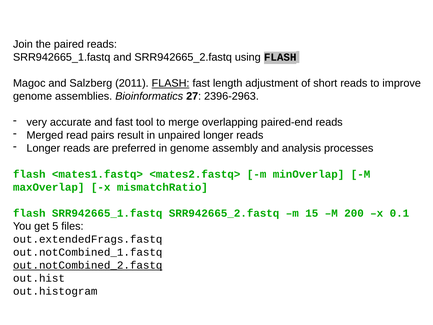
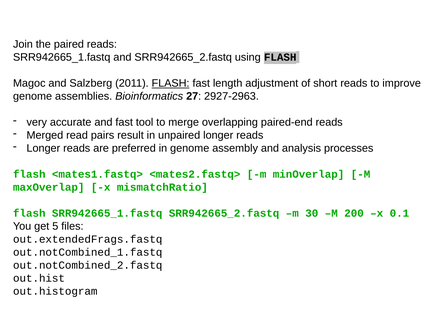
2396-2963: 2396-2963 -> 2927-2963
15: 15 -> 30
out.notCombined_2.fastq underline: present -> none
